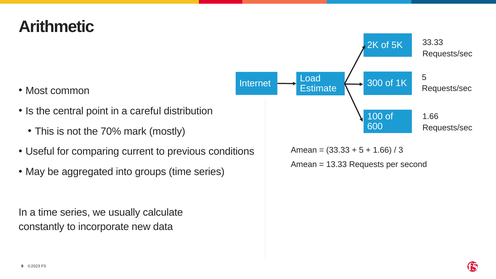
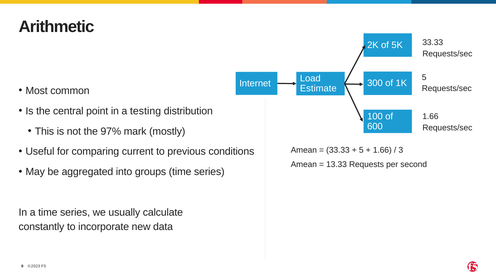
careful: careful -> testing
70%: 70% -> 97%
